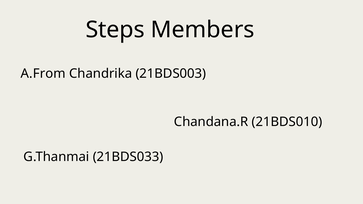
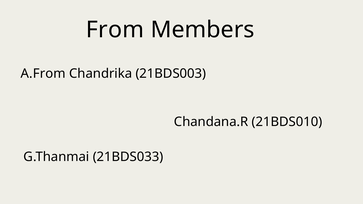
Steps: Steps -> From
